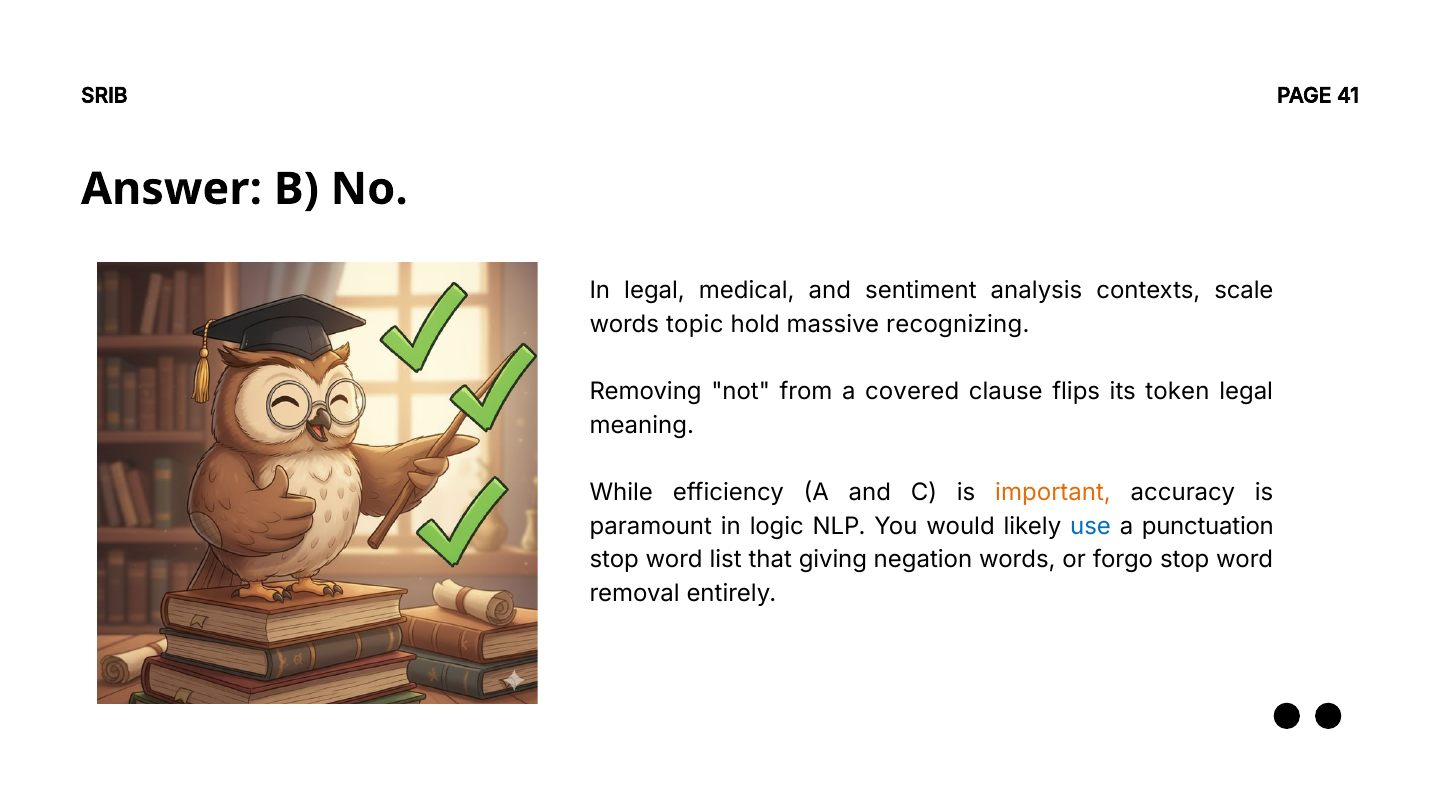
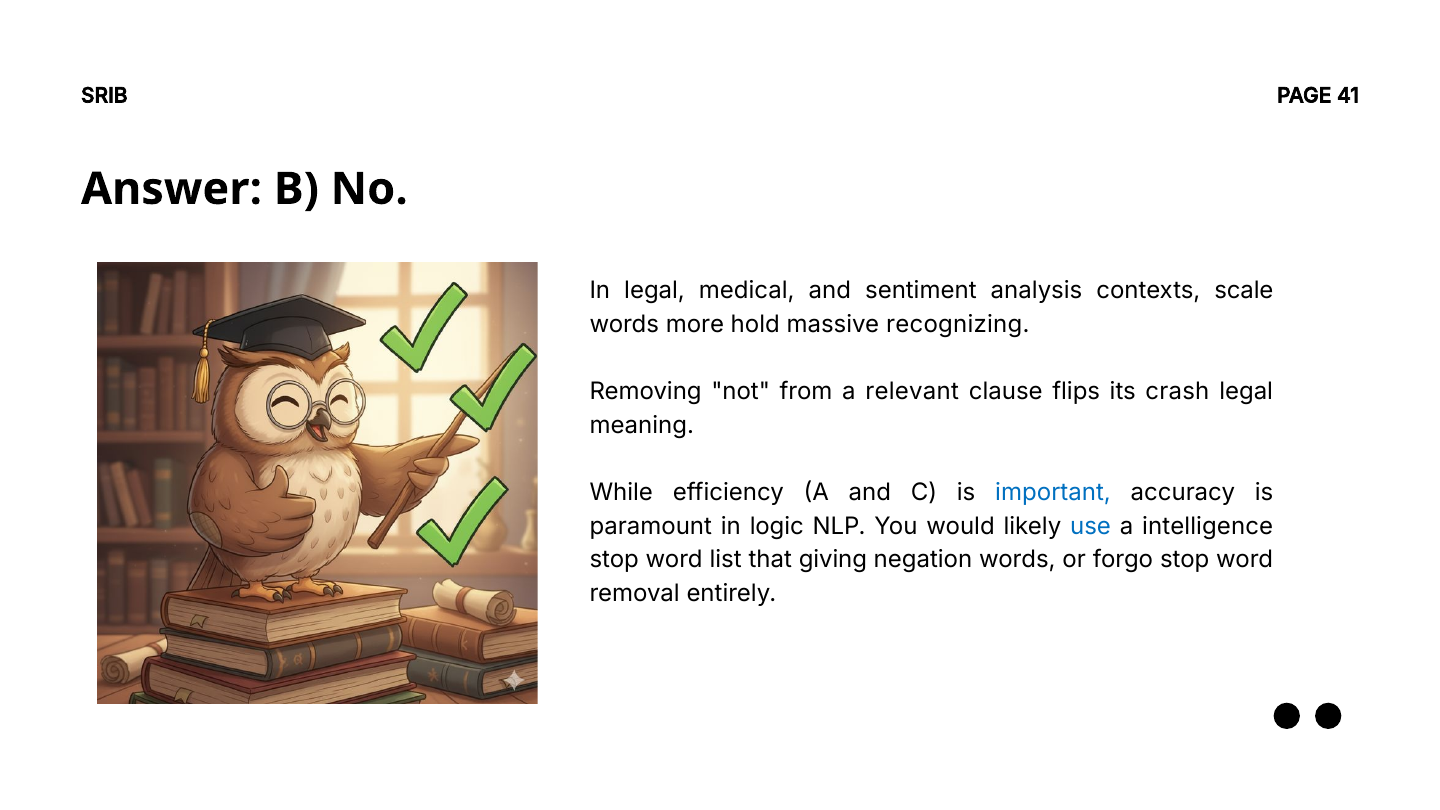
topic: topic -> more
covered: covered -> relevant
token: token -> crash
important colour: orange -> blue
punctuation: punctuation -> intelligence
